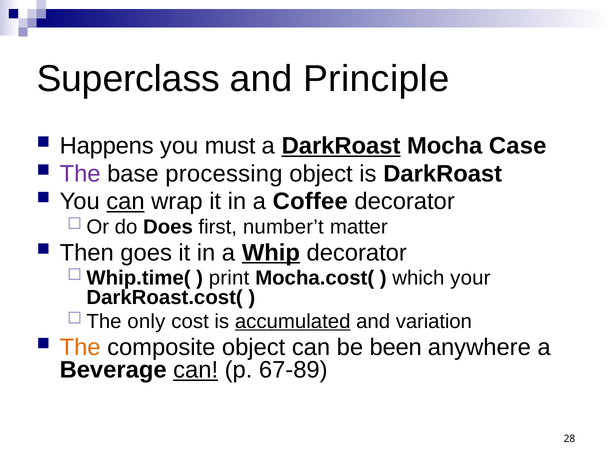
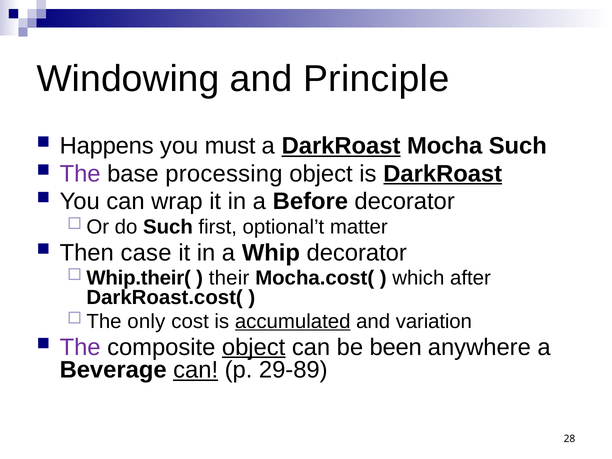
Superclass: Superclass -> Windowing
Mocha Case: Case -> Such
DarkRoast at (443, 174) underline: none -> present
can at (125, 201) underline: present -> none
Coffee: Coffee -> Before
do Does: Does -> Such
number’t: number’t -> optional’t
goes: goes -> case
Whip underline: present -> none
Whip.time(: Whip.time( -> Whip.their(
print: print -> their
your: your -> after
The at (80, 347) colour: orange -> purple
object at (254, 347) underline: none -> present
67-89: 67-89 -> 29-89
